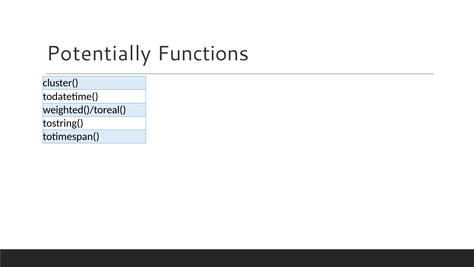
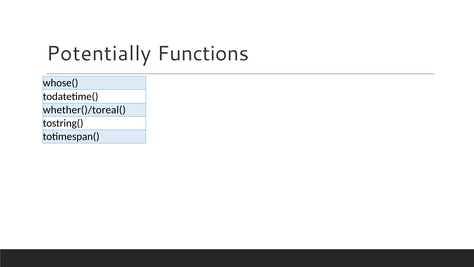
cluster(: cluster( -> whose(
weighted()/toreal(: weighted()/toreal( -> whether()/toreal(
